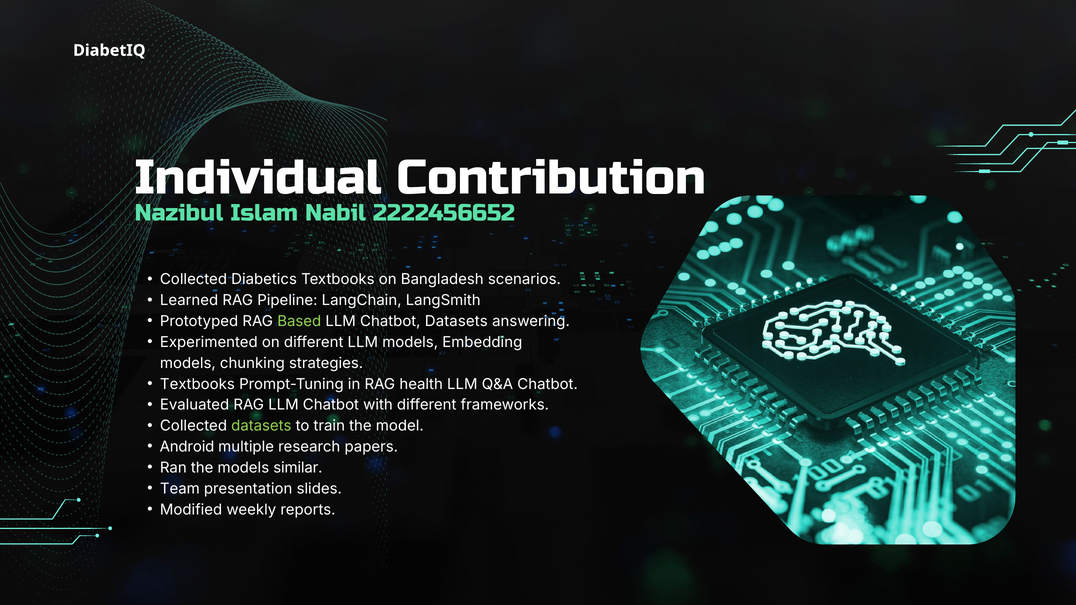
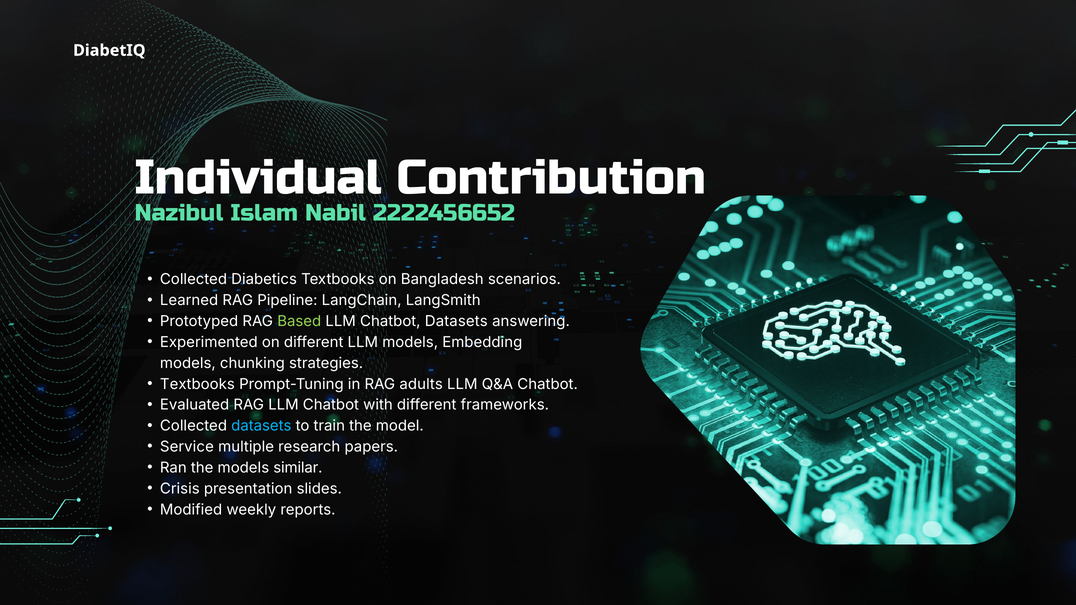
health: health -> adults
datasets at (261, 426) colour: light green -> light blue
Android: Android -> Service
Team: Team -> Crisis
